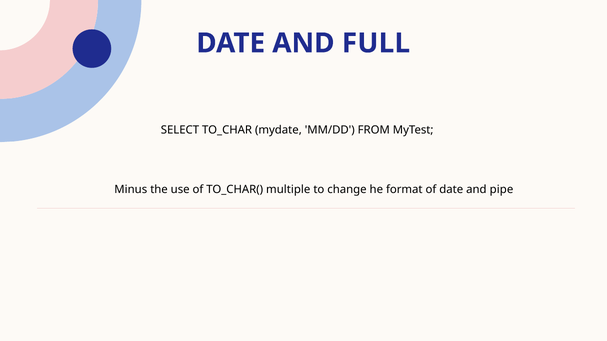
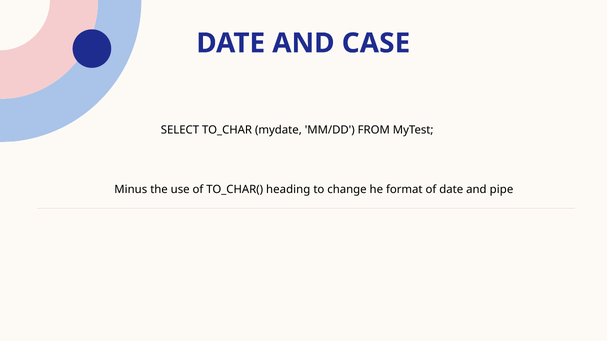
FULL: FULL -> CASE
multiple: multiple -> heading
